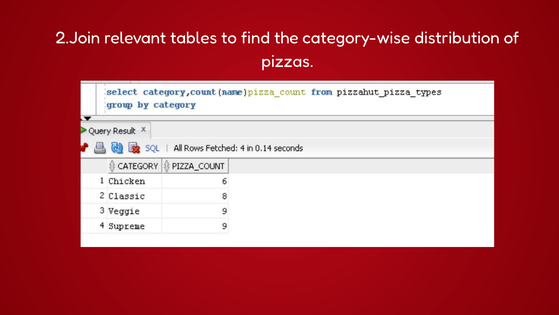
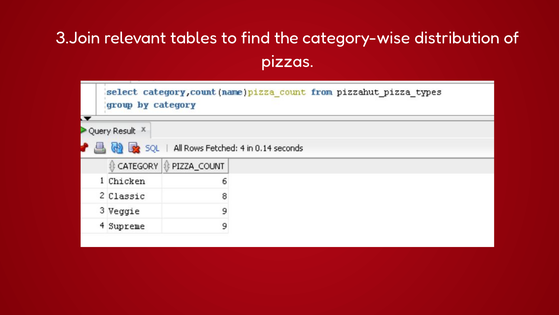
2.Join: 2.Join -> 3.Join
